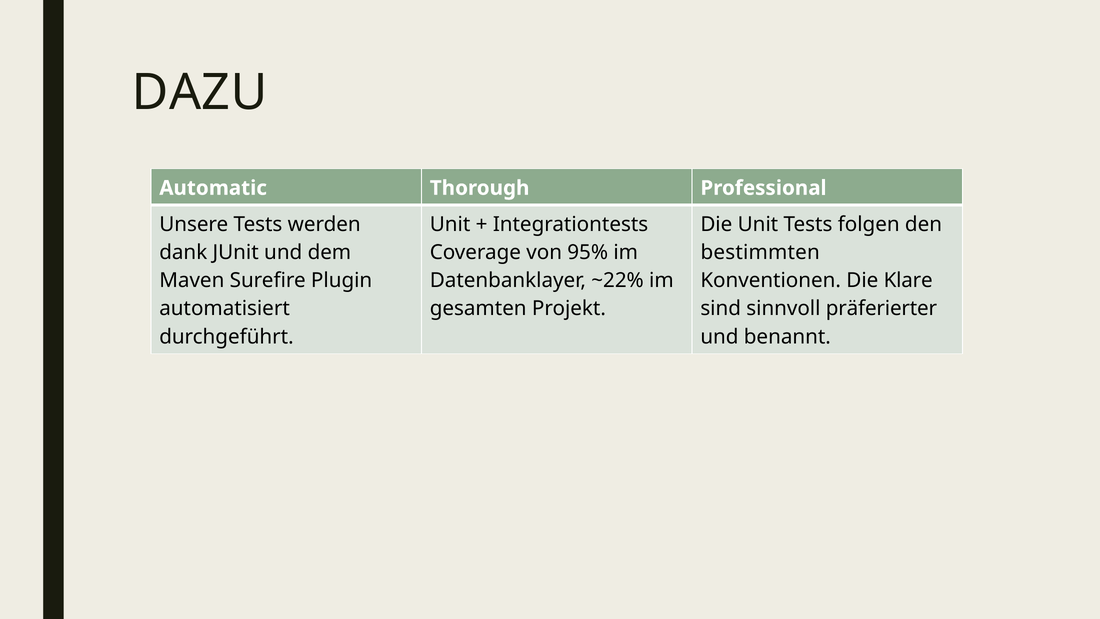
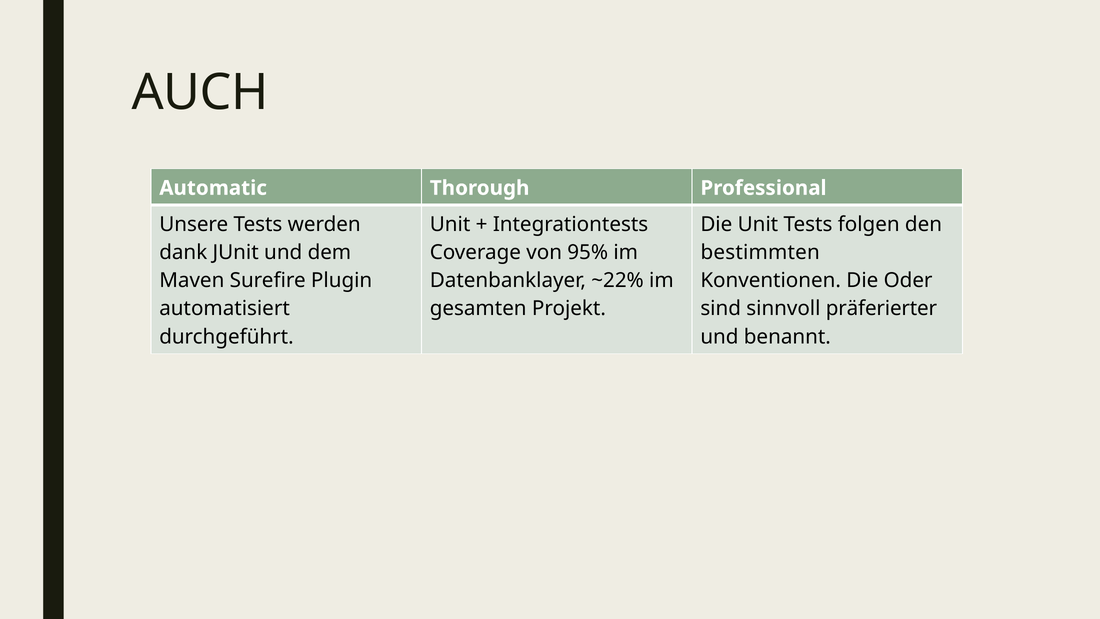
DAZU: DAZU -> AUCH
Klare: Klare -> Oder
